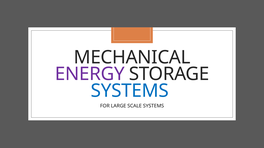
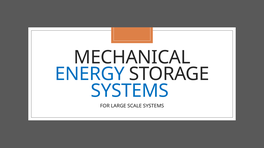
ENERGY colour: purple -> blue
